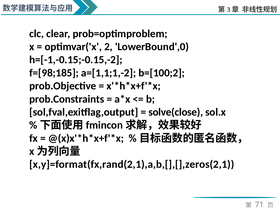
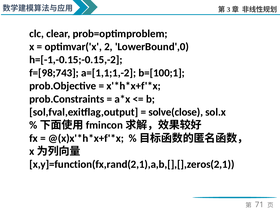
f=[98;185: f=[98;185 -> f=[98;743
b=[100;2: b=[100;2 -> b=[100;1
x,y]=format(fx,rand(2,1),a,b,[],[],zeros(2,1: x,y]=format(fx,rand(2,1),a,b,[],[],zeros(2,1 -> x,y]=function(fx,rand(2,1),a,b,[],[],zeros(2,1
